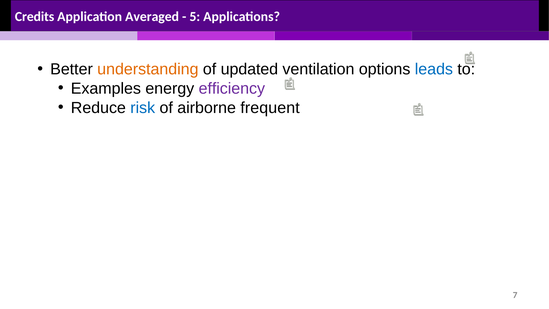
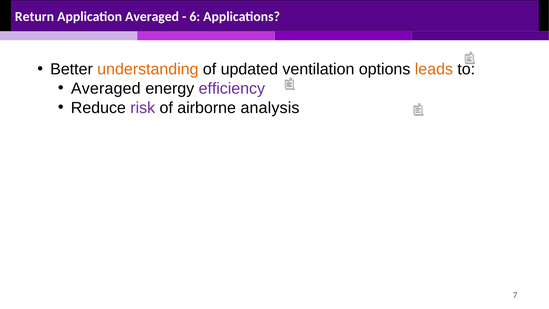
Credits: Credits -> Return
5: 5 -> 6
leads colour: blue -> orange
Examples at (106, 88): Examples -> Averaged
risk colour: blue -> purple
frequent: frequent -> analysis
